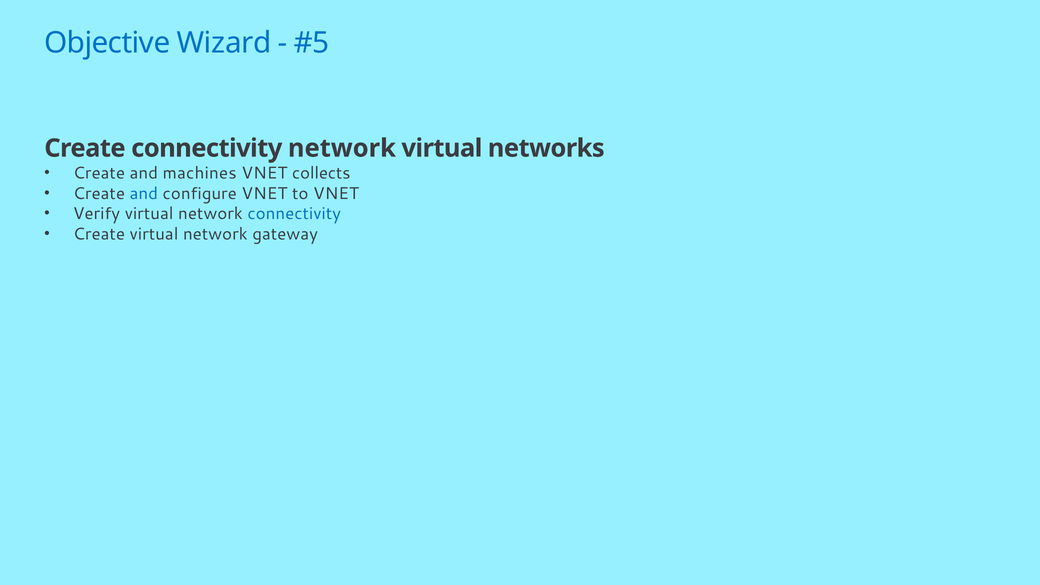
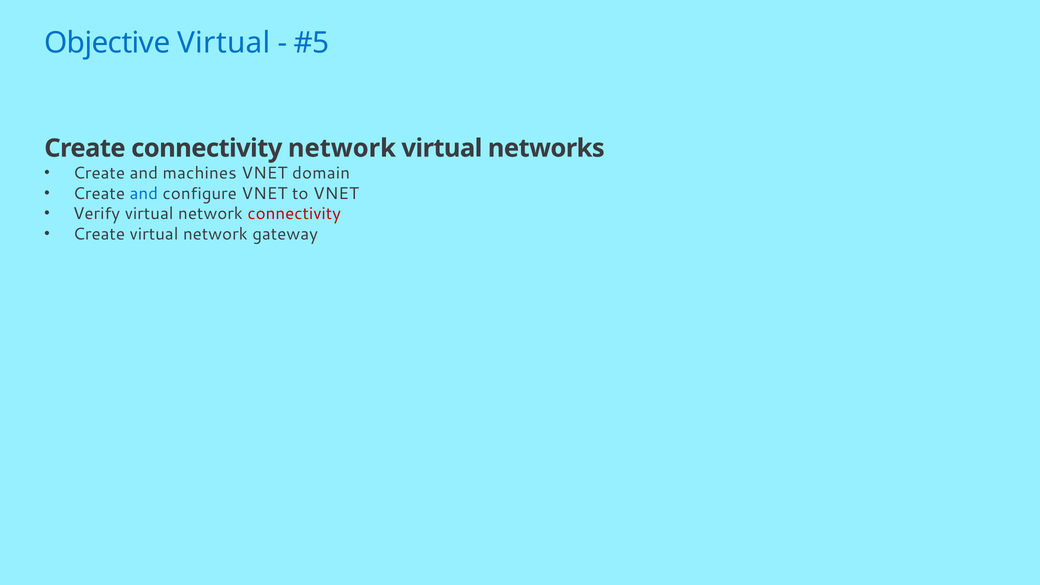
Objective Wizard: Wizard -> Virtual
collects: collects -> domain
connectivity at (294, 214) colour: blue -> red
